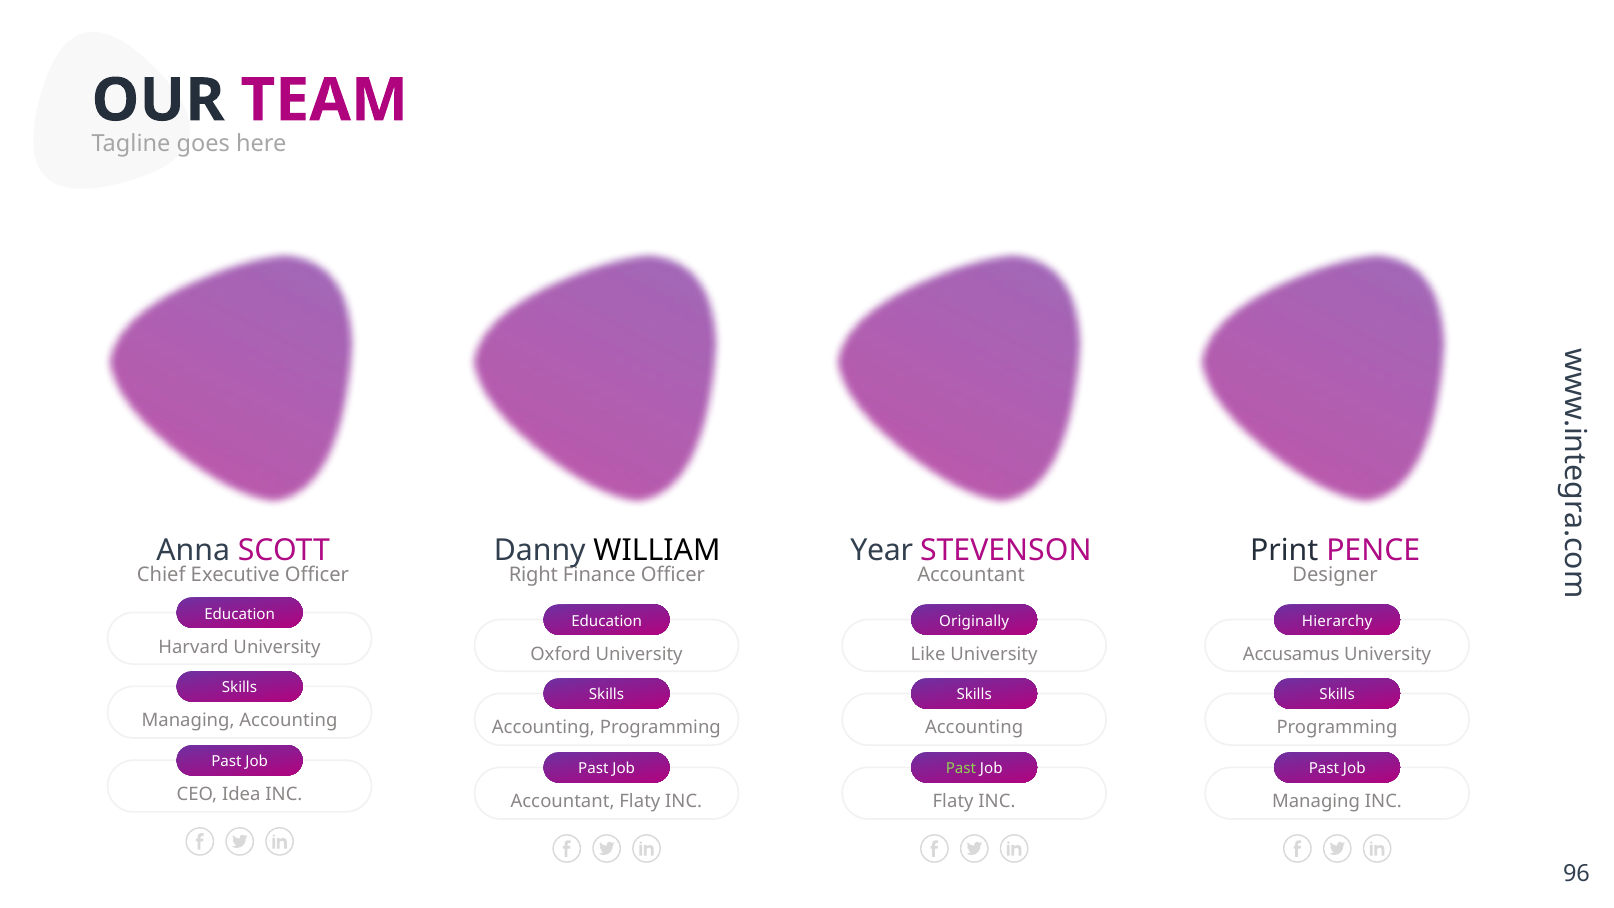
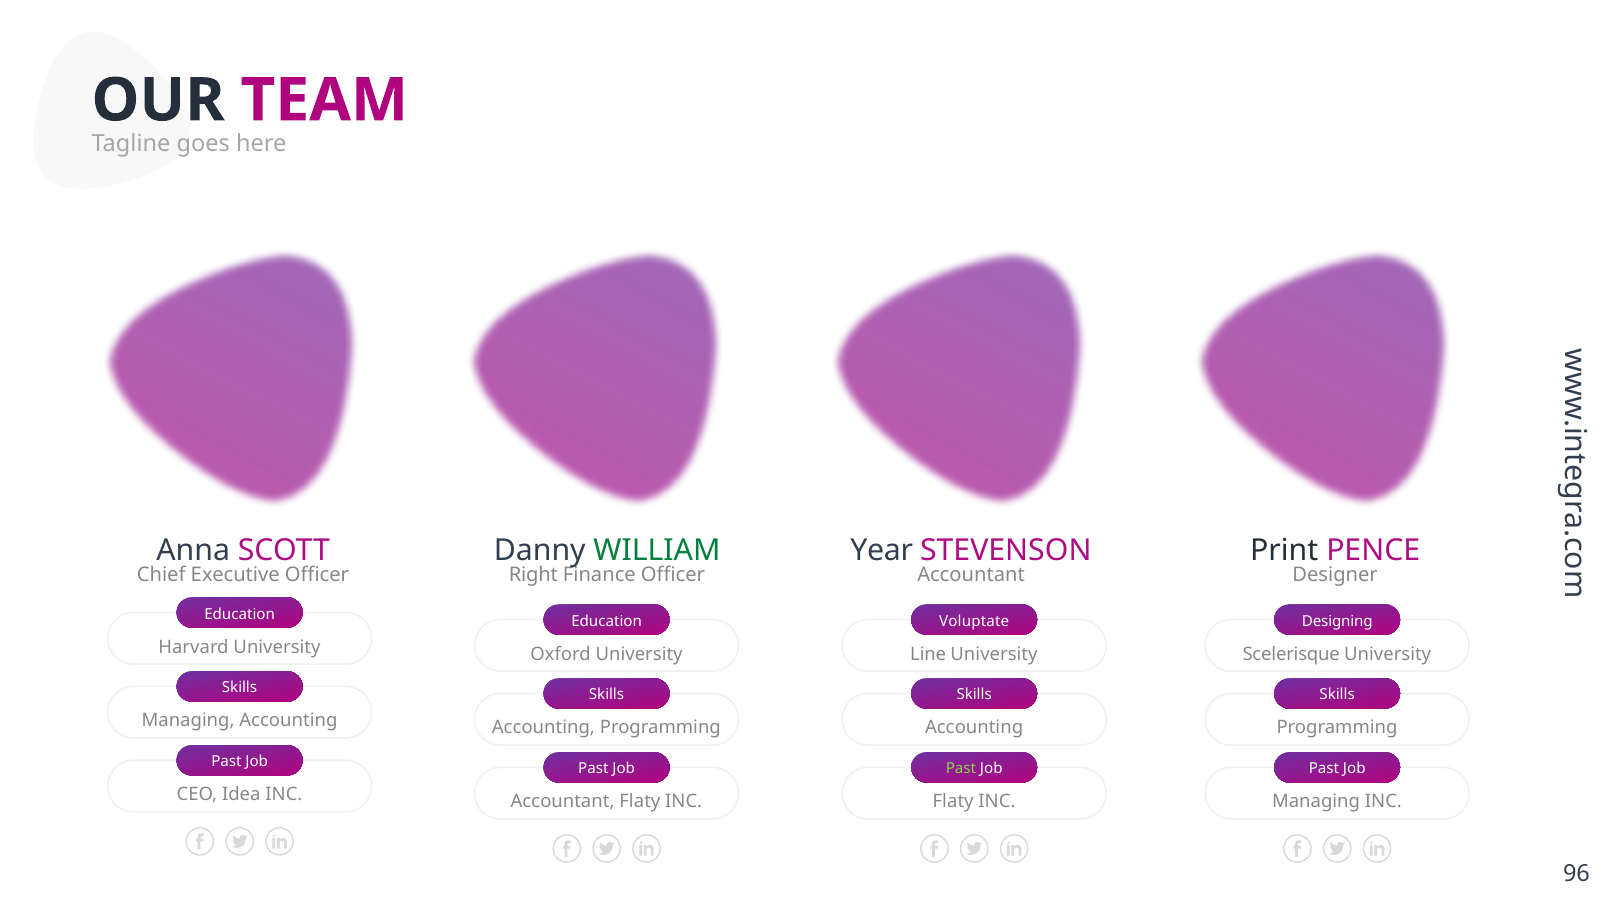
WILLIAM colour: black -> green
Originally: Originally -> Voluptate
Hierarchy: Hierarchy -> Designing
Like: Like -> Line
Accusamus: Accusamus -> Scelerisque
